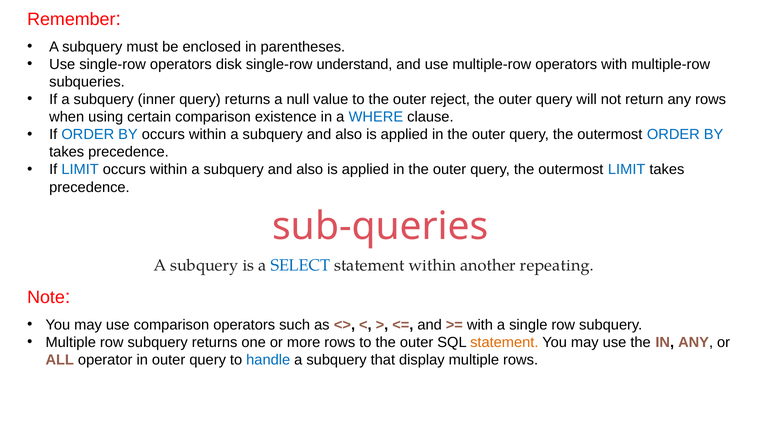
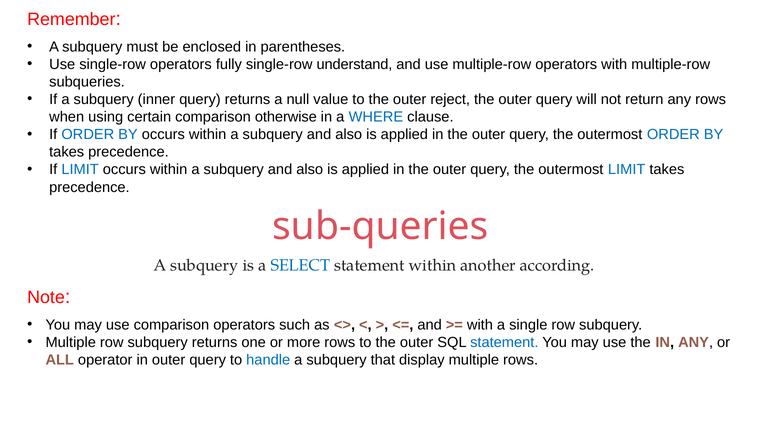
disk: disk -> fully
existence: existence -> otherwise
repeating: repeating -> according
statement at (504, 343) colour: orange -> blue
